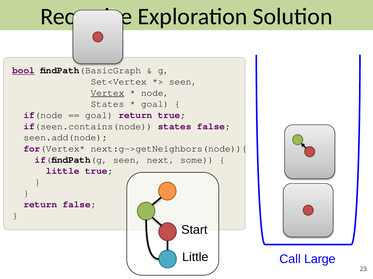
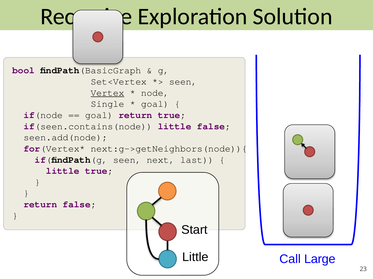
bool underline: present -> none
States at (107, 104): States -> Single
if(seen.contains(node states: states -> little
some: some -> last
